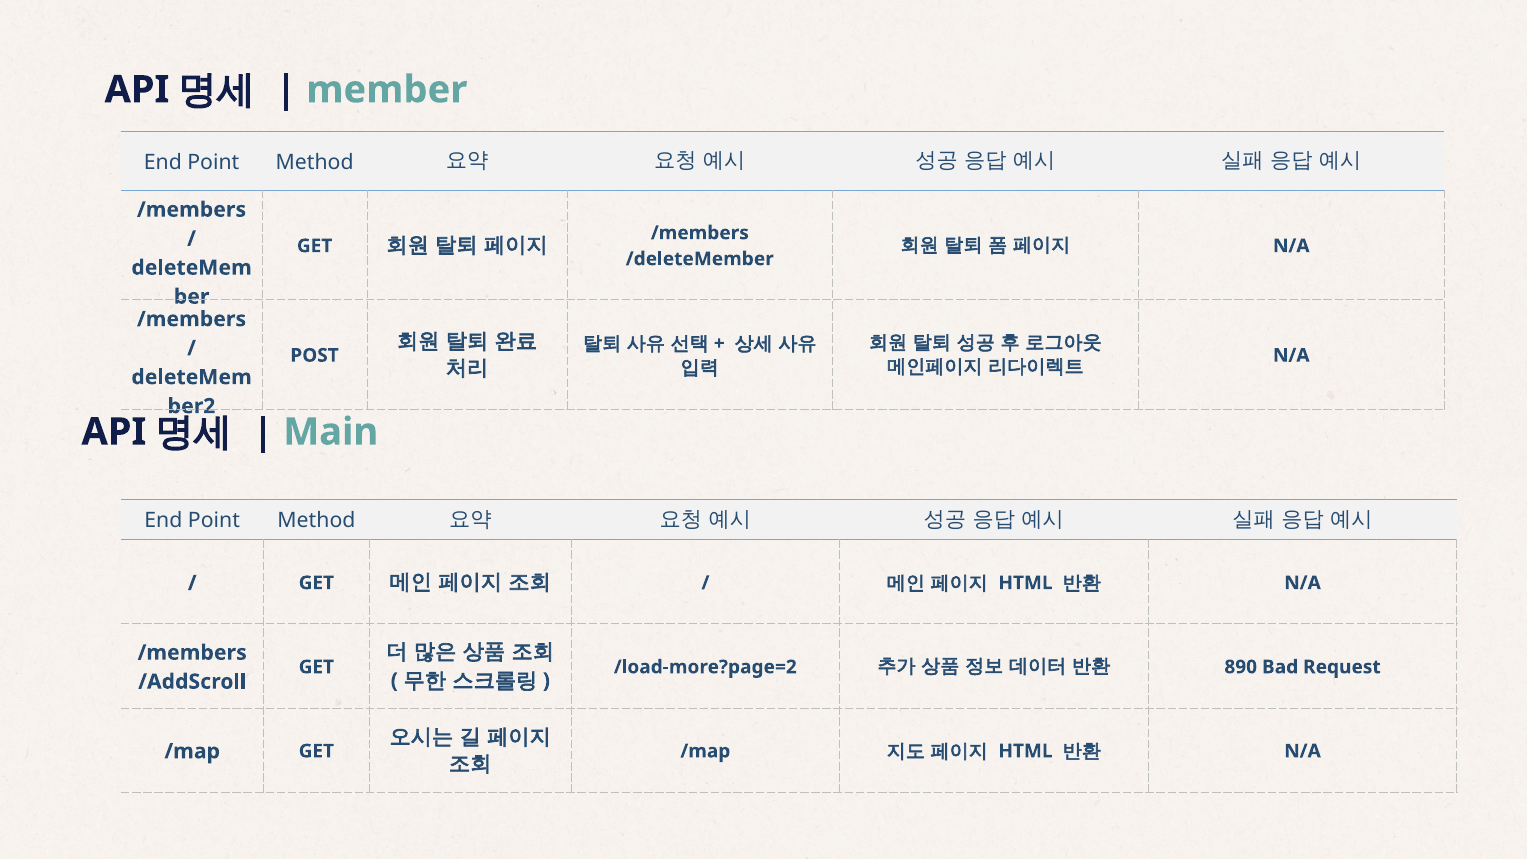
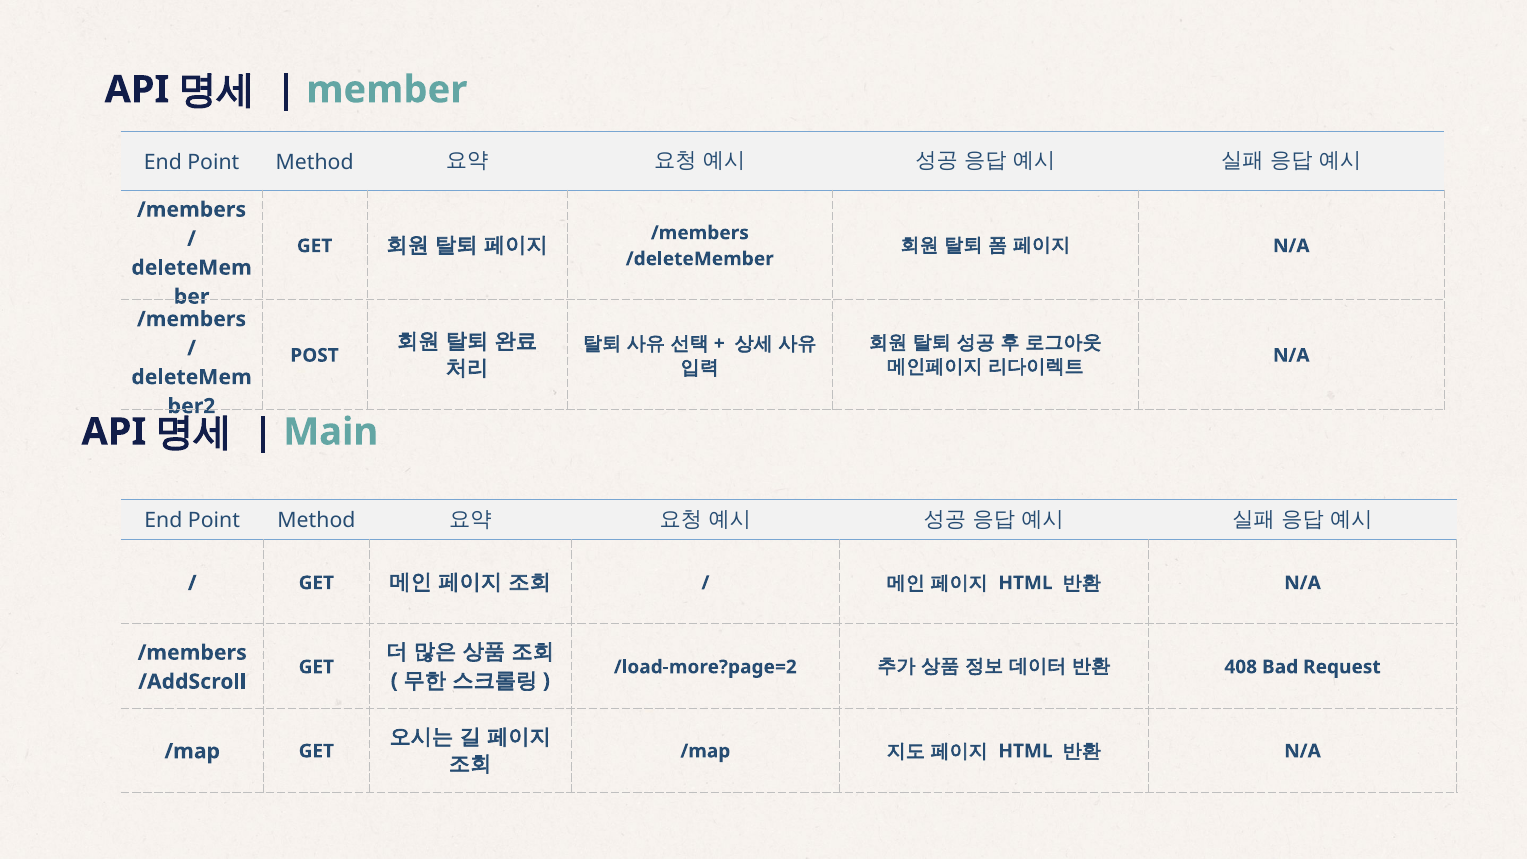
890: 890 -> 408
